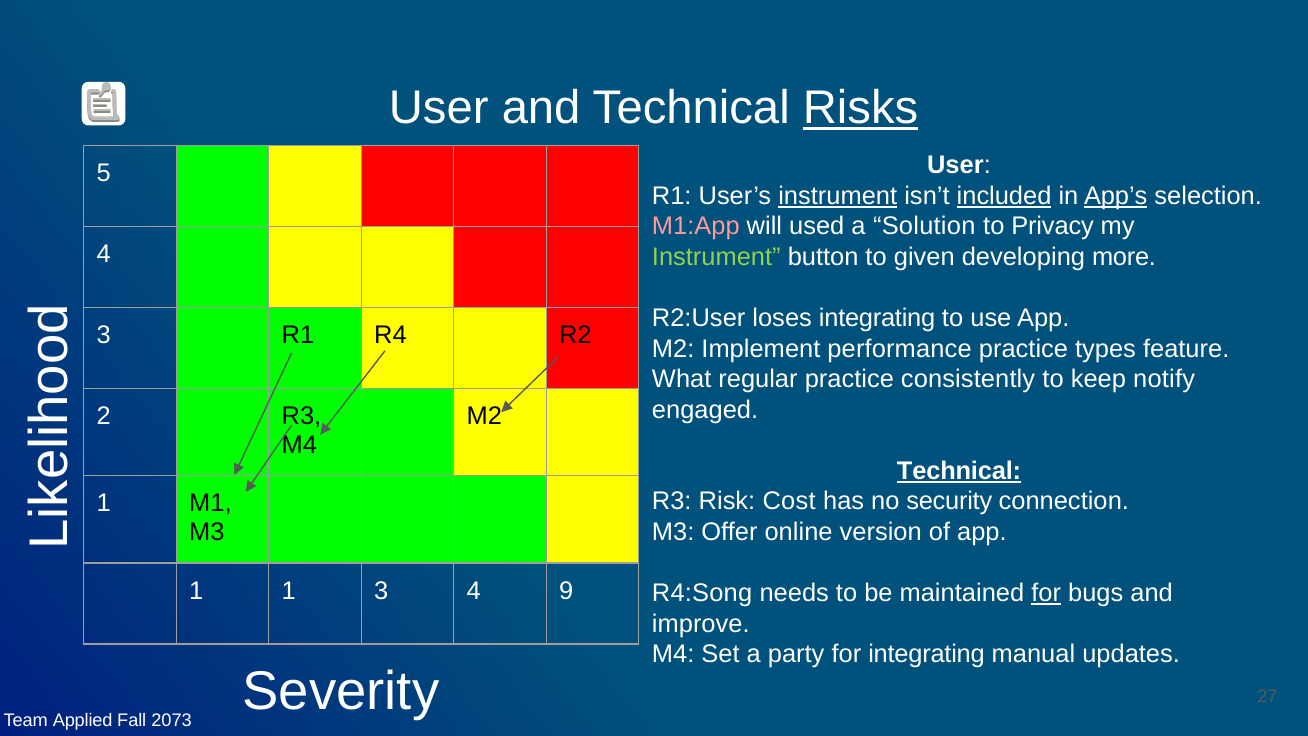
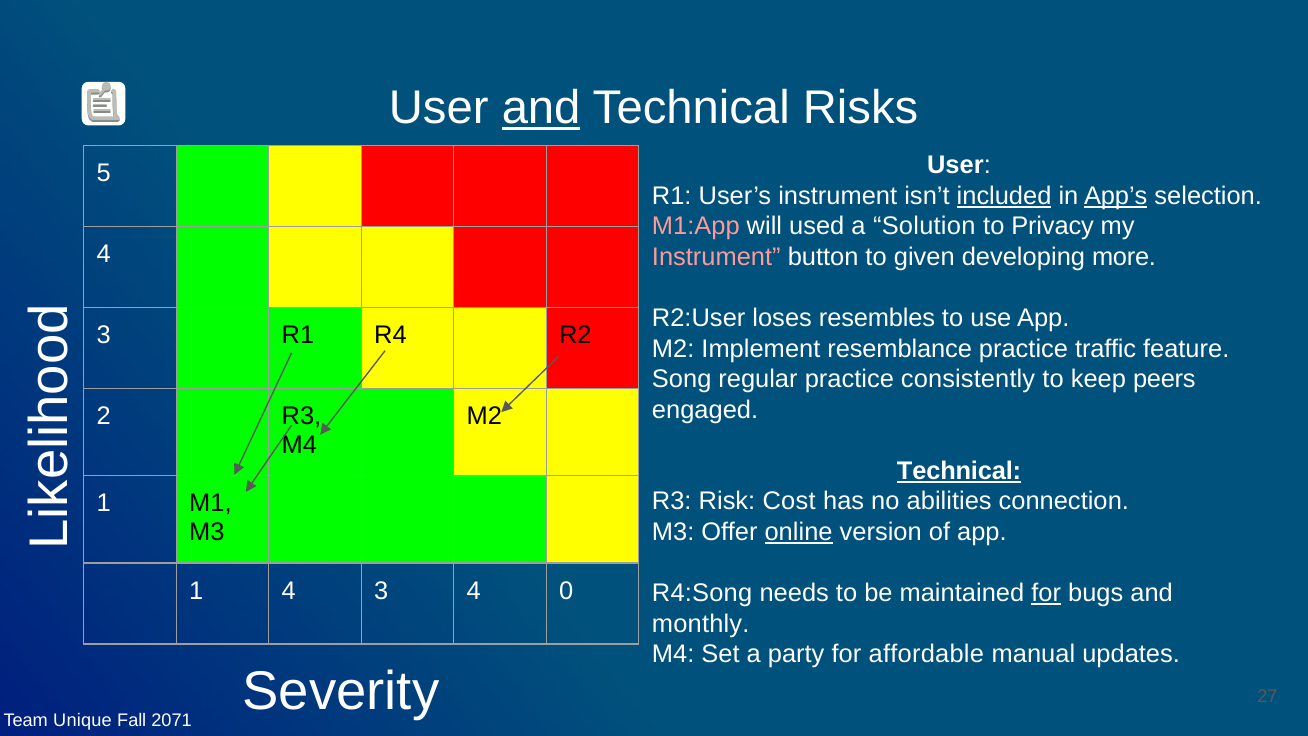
and at (541, 108) underline: none -> present
Risks underline: present -> none
instrument at (838, 196) underline: present -> none
Instrument at (716, 257) colour: light green -> pink
loses integrating: integrating -> resembles
performance: performance -> resemblance
types: types -> traffic
What: What -> Song
notify: notify -> peers
security: security -> abilities
online underline: none -> present
1 1: 1 -> 4
9: 9 -> 0
improve: improve -> monthly
for integrating: integrating -> affordable
Applied: Applied -> Unique
2073: 2073 -> 2071
